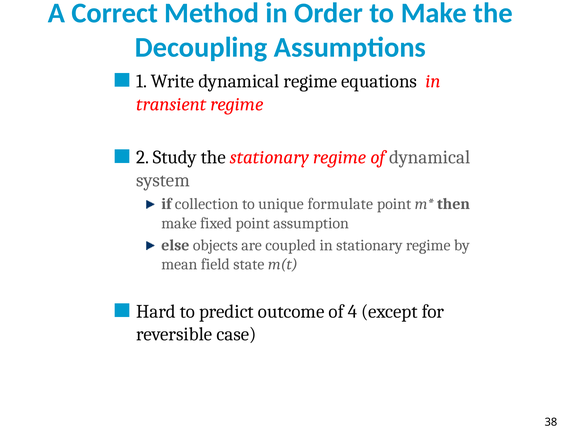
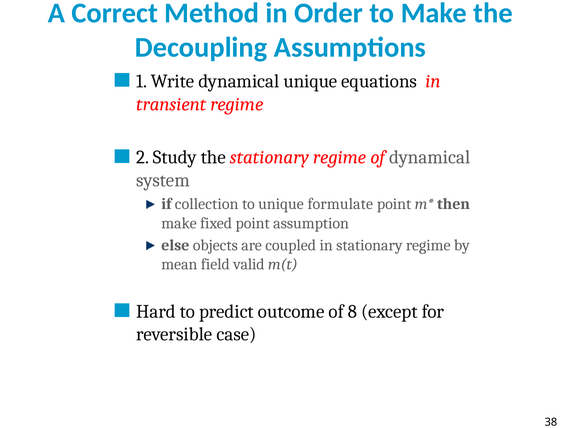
dynamical regime: regime -> unique
state: state -> valid
4: 4 -> 8
